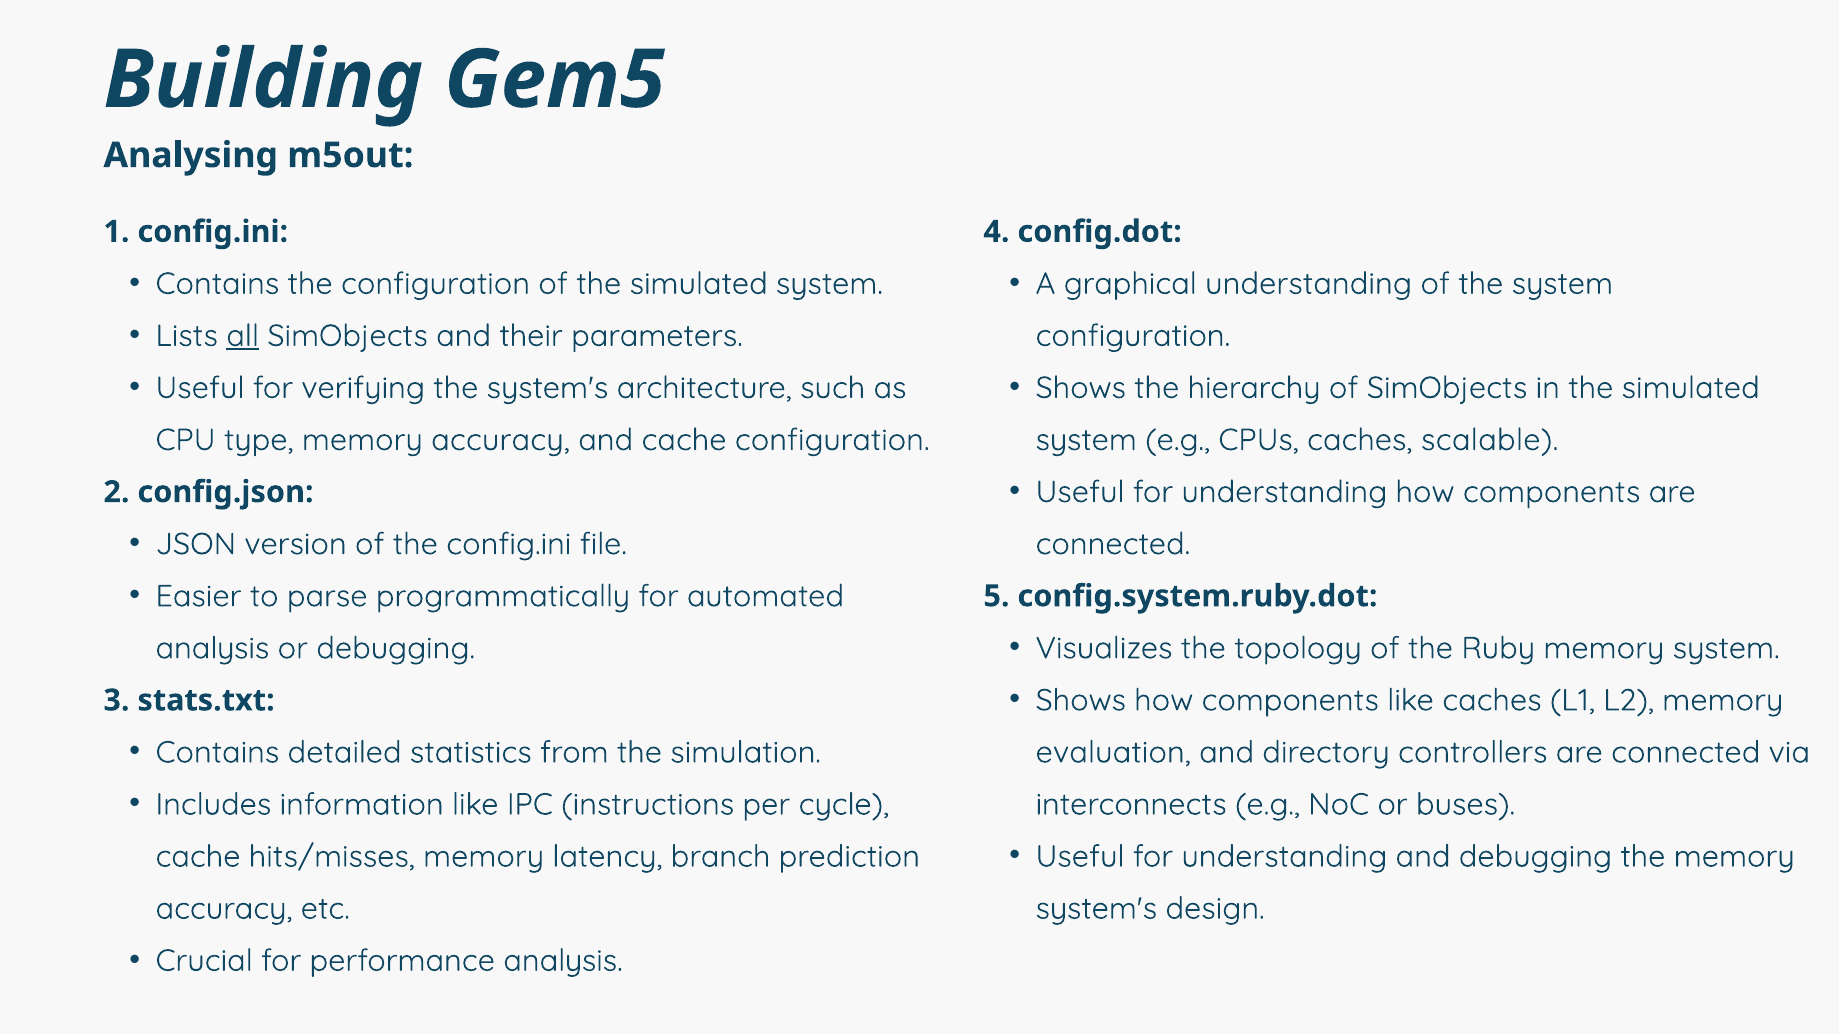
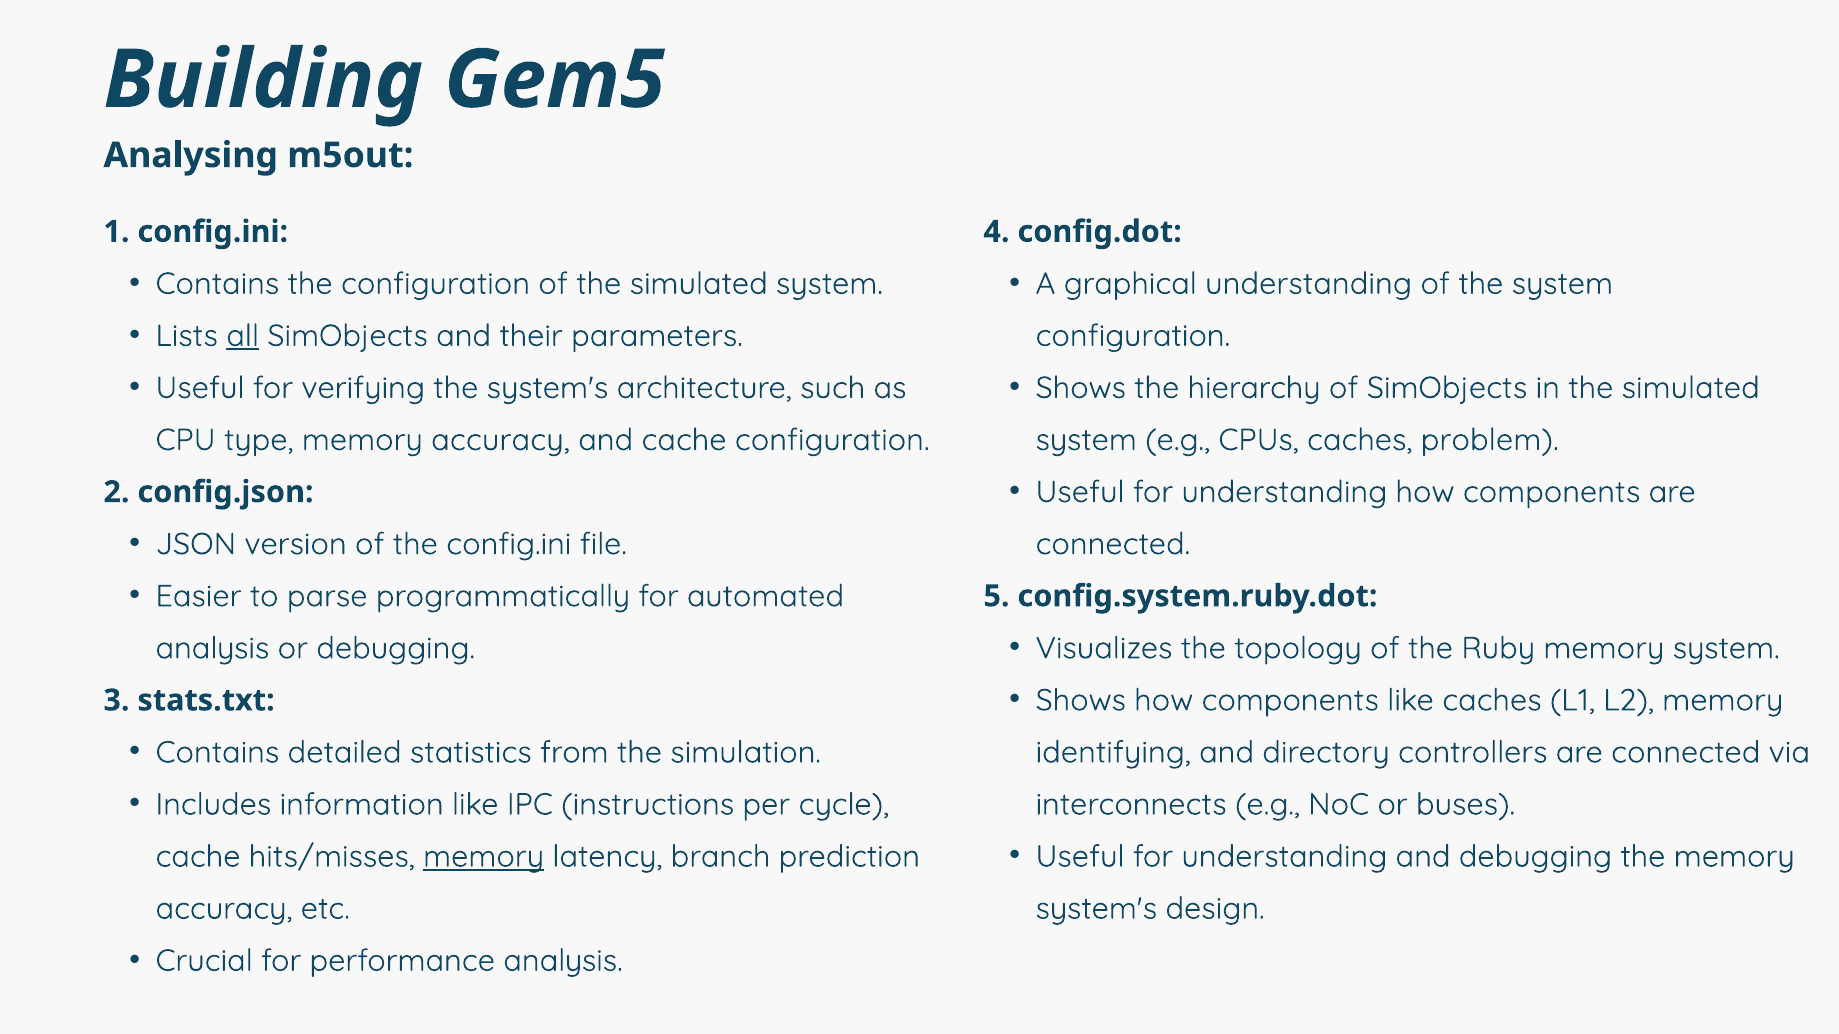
scalable: scalable -> problem
evaluation: evaluation -> identifying
memory at (484, 857) underline: none -> present
